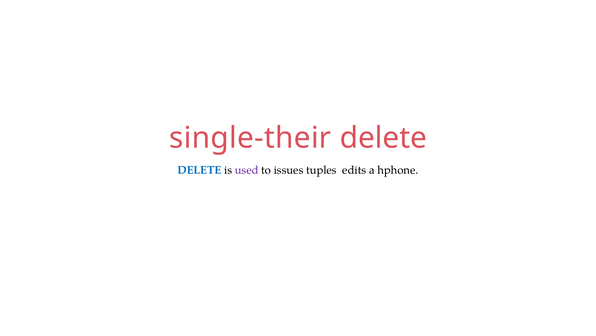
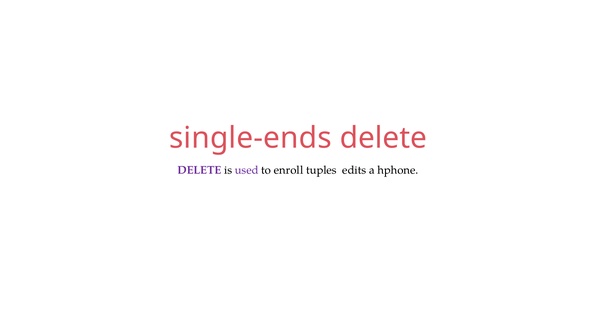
single-their: single-their -> single-ends
DELETE at (199, 170) colour: blue -> purple
issues: issues -> enroll
